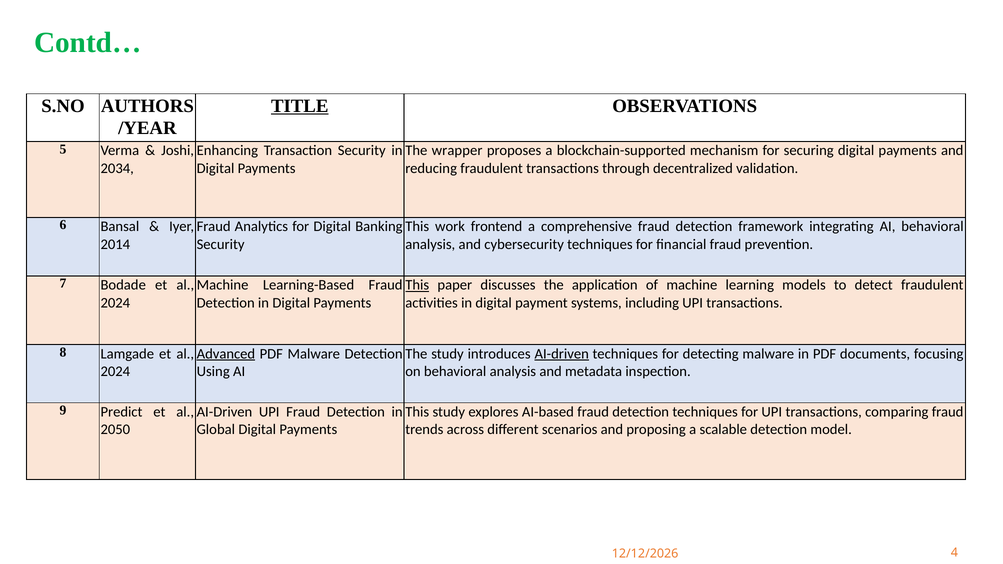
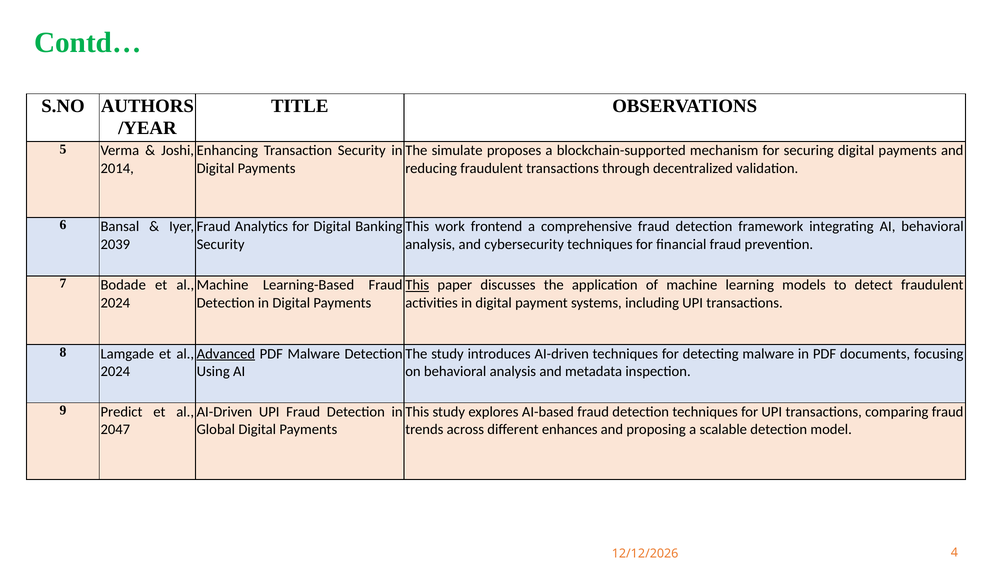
TITLE underline: present -> none
wrapper: wrapper -> simulate
2034: 2034 -> 2014
2014: 2014 -> 2039
AI-driven at (562, 354) underline: present -> none
2050: 2050 -> 2047
scenarios: scenarios -> enhances
